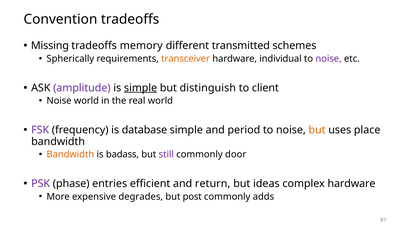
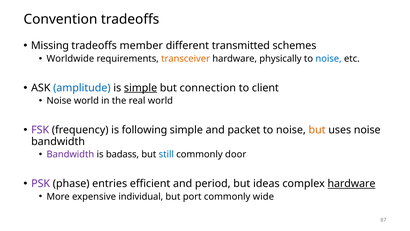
memory: memory -> member
Spherically: Spherically -> Worldwide
individual: individual -> physically
noise at (329, 59) colour: purple -> blue
amplitude colour: purple -> blue
distinguish: distinguish -> connection
database: database -> following
period: period -> packet
uses place: place -> noise
Bandwidth at (70, 154) colour: orange -> purple
still colour: purple -> blue
return: return -> period
hardware at (351, 183) underline: none -> present
degrades: degrades -> individual
post: post -> port
adds: adds -> wide
